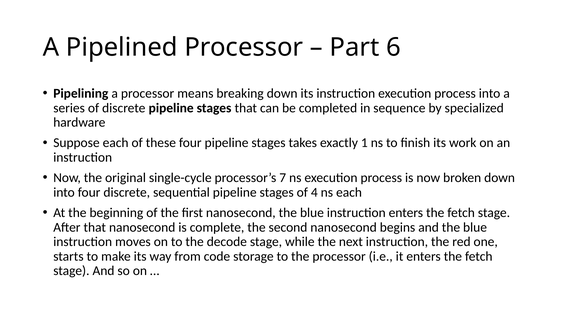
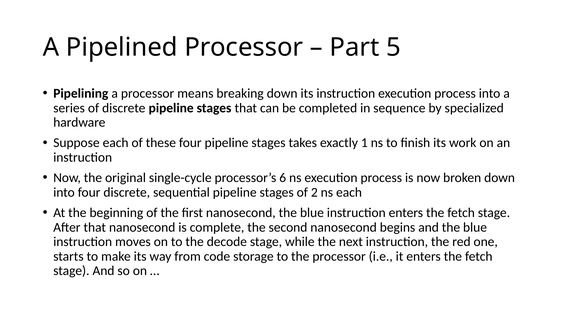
6: 6 -> 5
7: 7 -> 6
4: 4 -> 2
